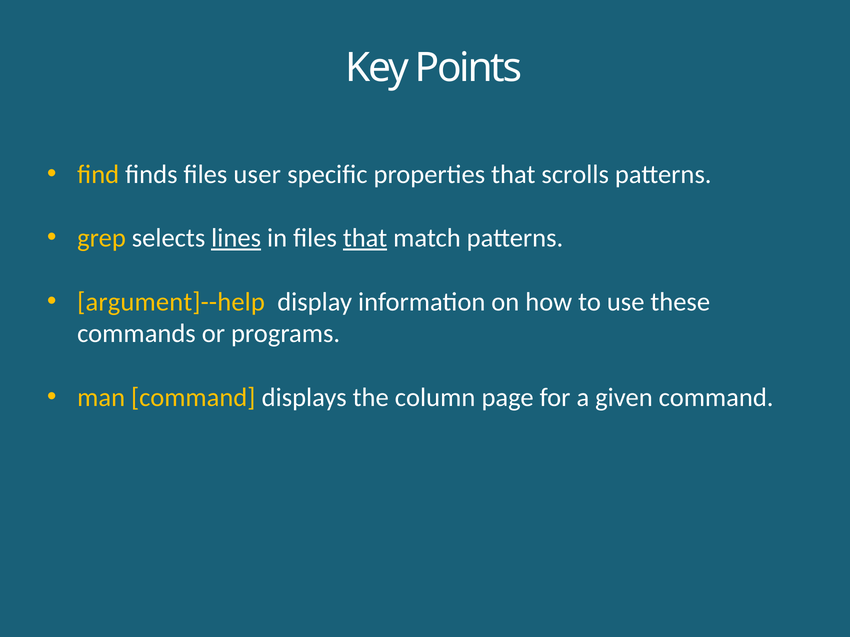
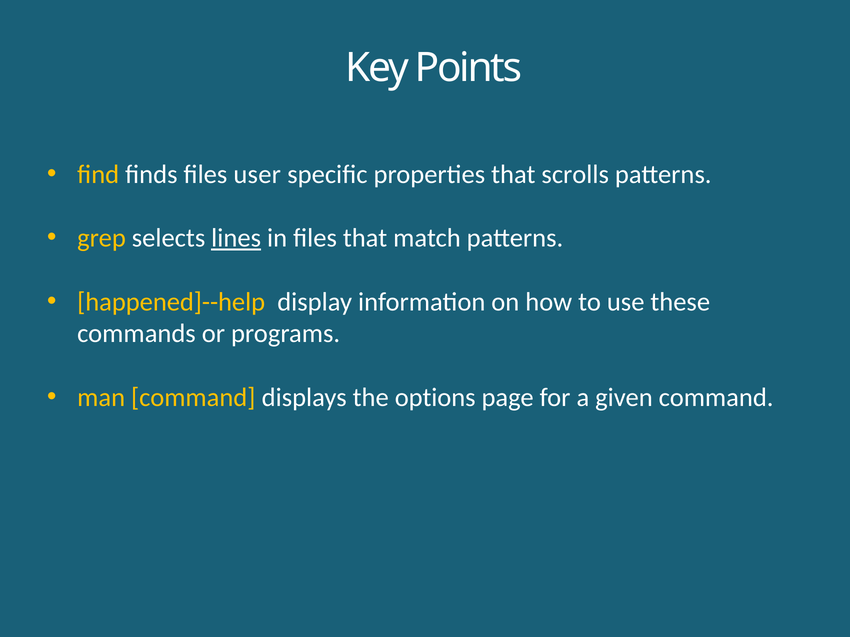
that at (365, 238) underline: present -> none
argument]--help: argument]--help -> happened]--help
column: column -> options
